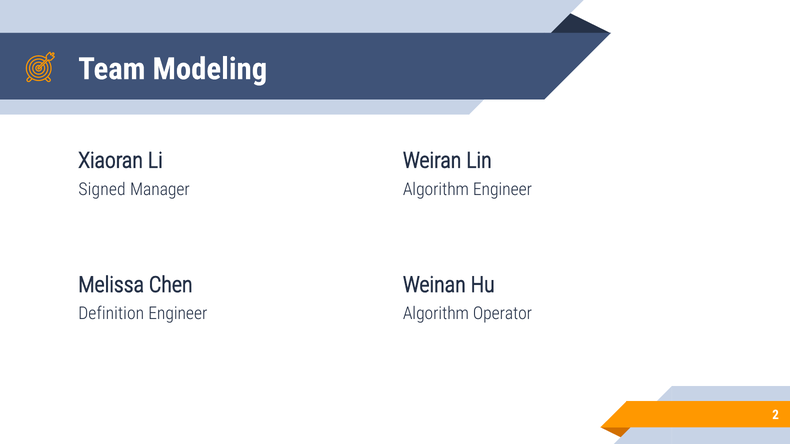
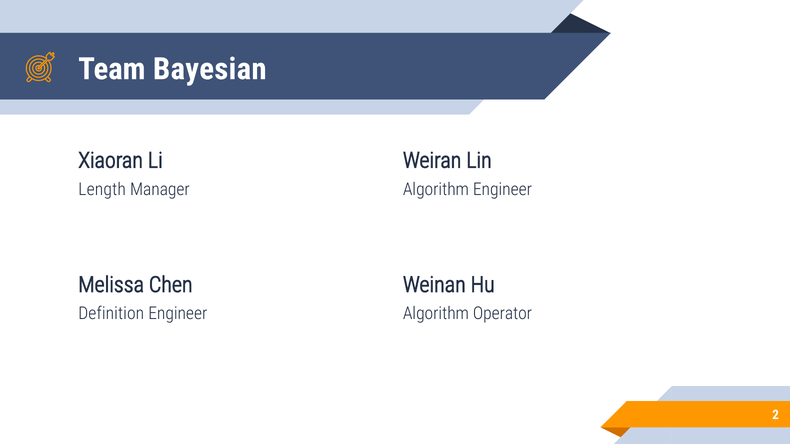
Modeling: Modeling -> Bayesian
Signed: Signed -> Length
